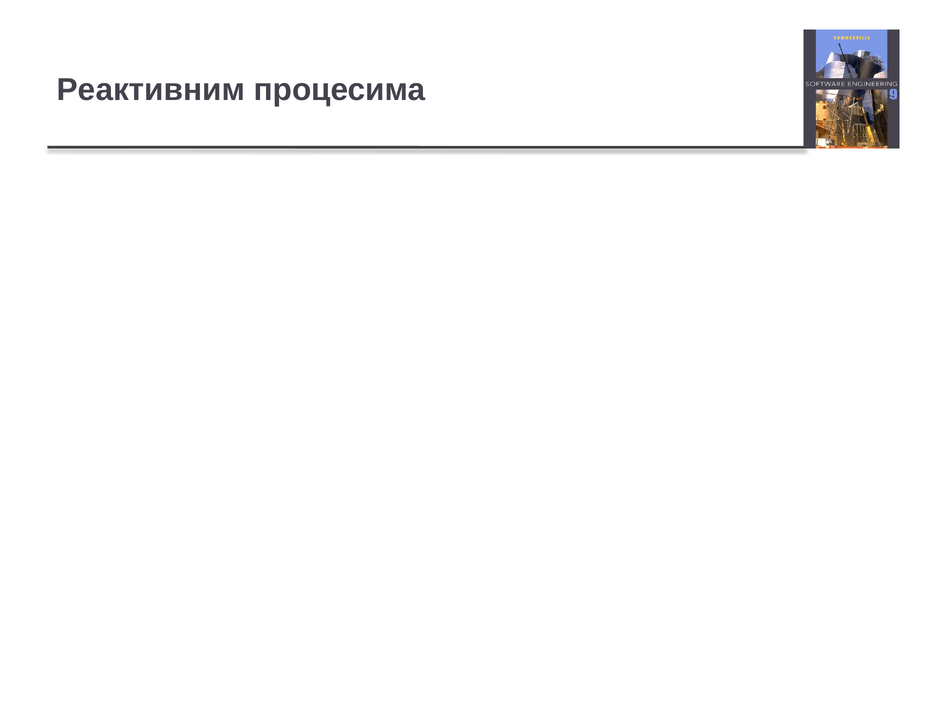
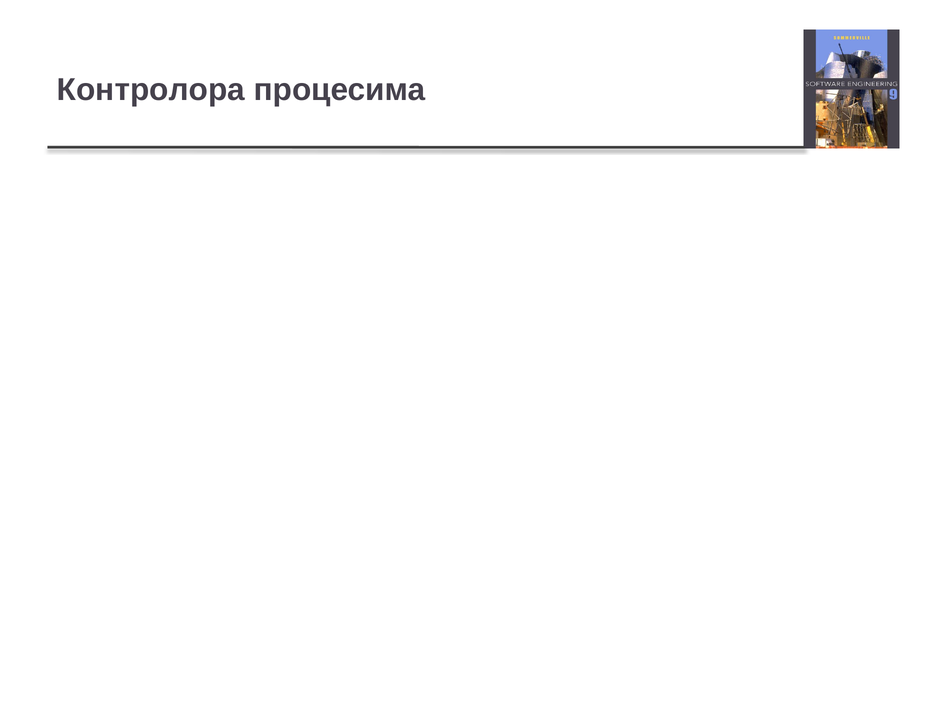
Реактивним: Реактивним -> Контролора
